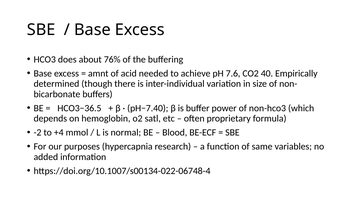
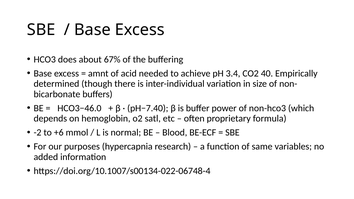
76%: 76% -> 67%
7.6: 7.6 -> 3.4
HCO3−36.5: HCO3−36.5 -> HCO3−46.0
+4: +4 -> +6
